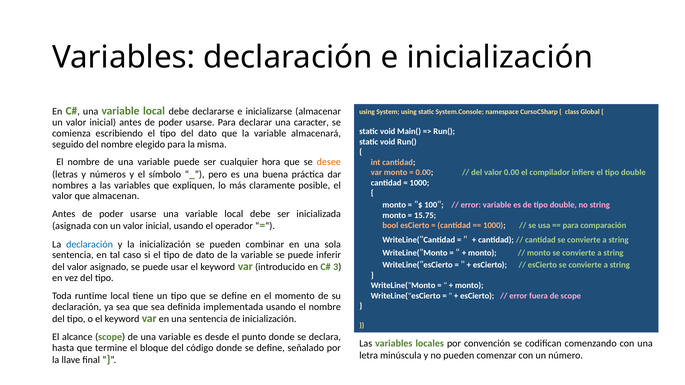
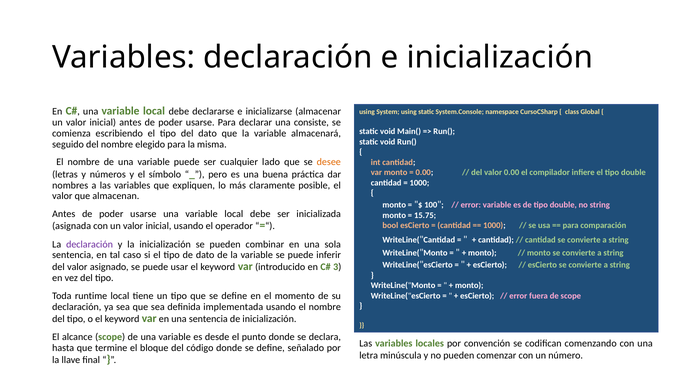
caracter: caracter -> consiste
hora: hora -> lado
declaración at (90, 244) colour: blue -> purple
